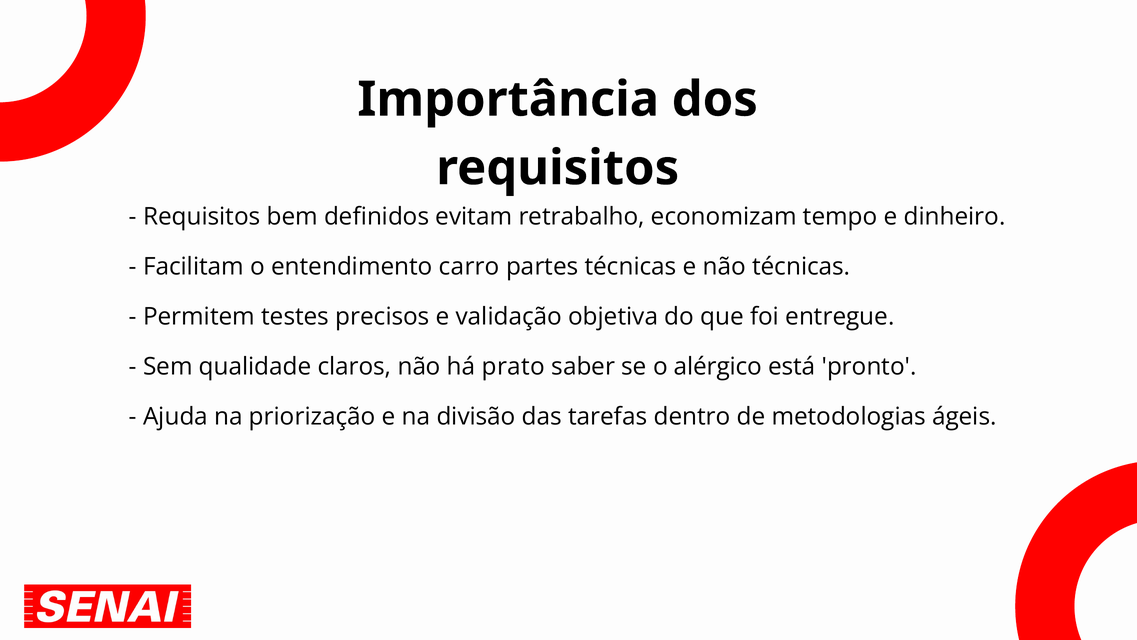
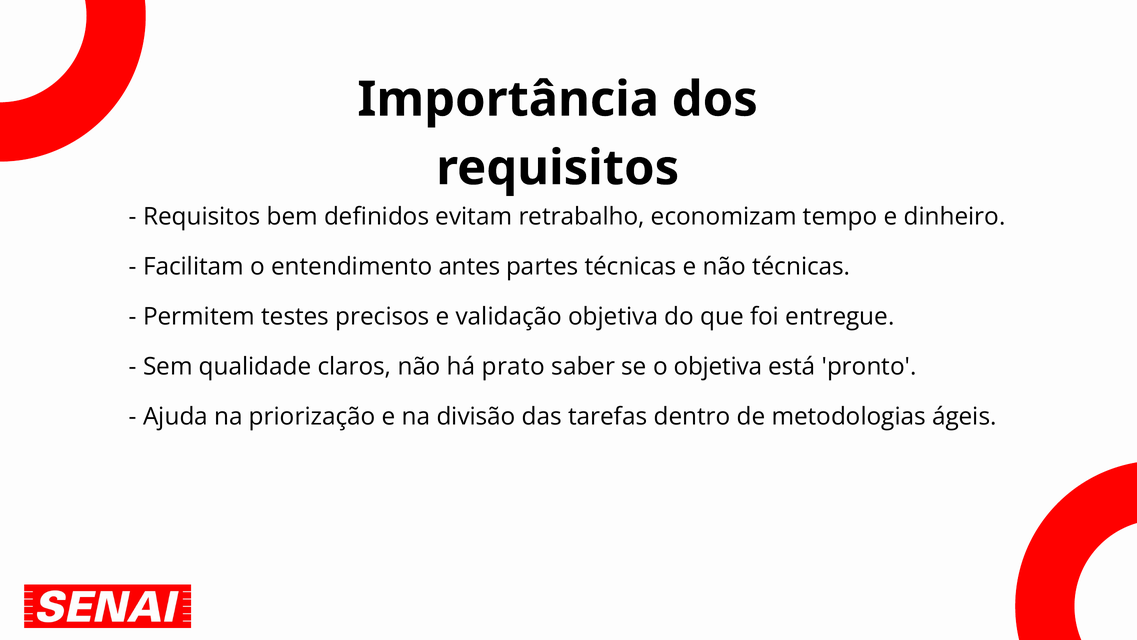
carro: carro -> antes
o alérgico: alérgico -> objetiva
